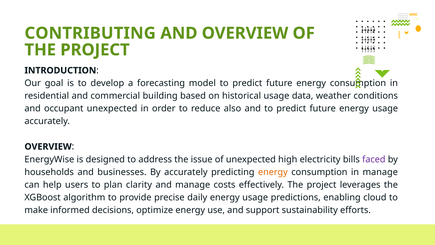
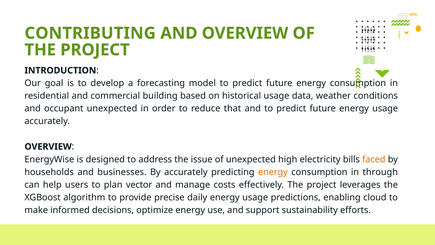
also: also -> that
faced colour: purple -> orange
in manage: manage -> through
clarity: clarity -> vector
